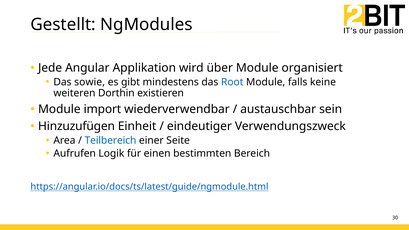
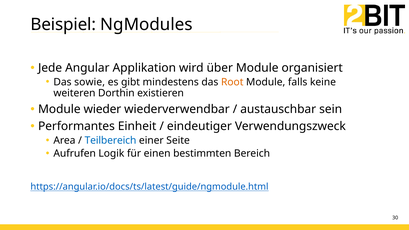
Gestellt: Gestellt -> Beispiel
Root colour: blue -> orange
import: import -> wieder
Hinzuzufügen: Hinzuzufügen -> Performantes
